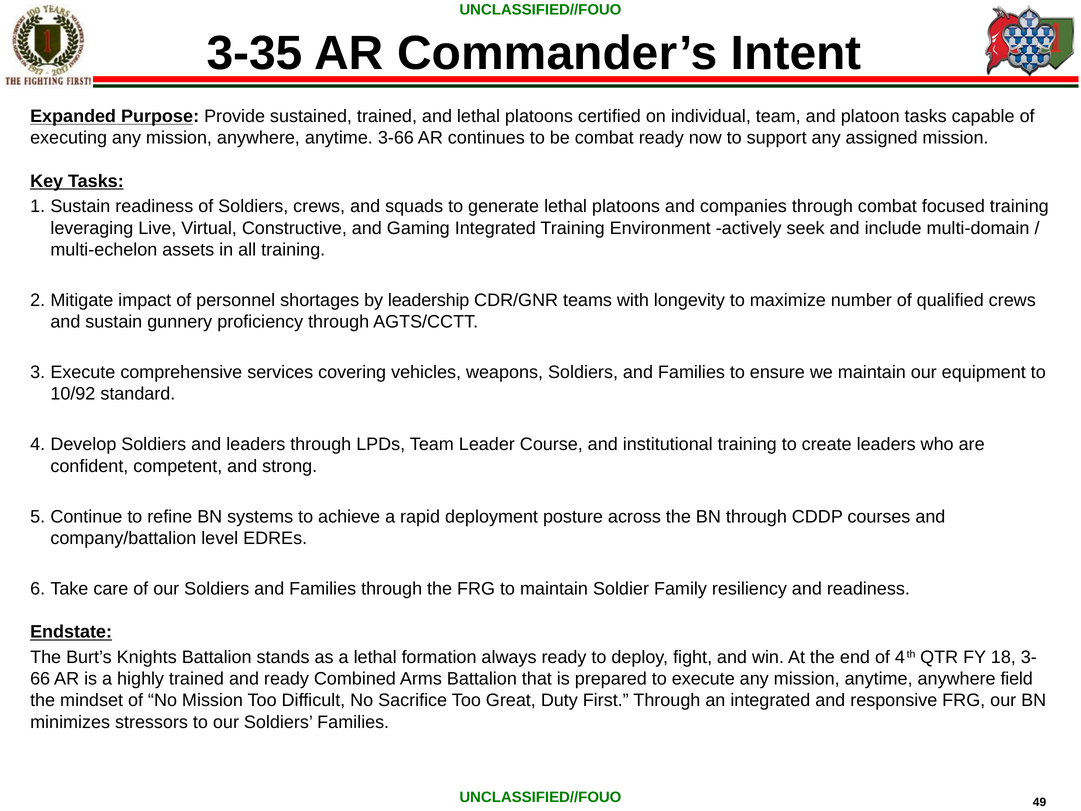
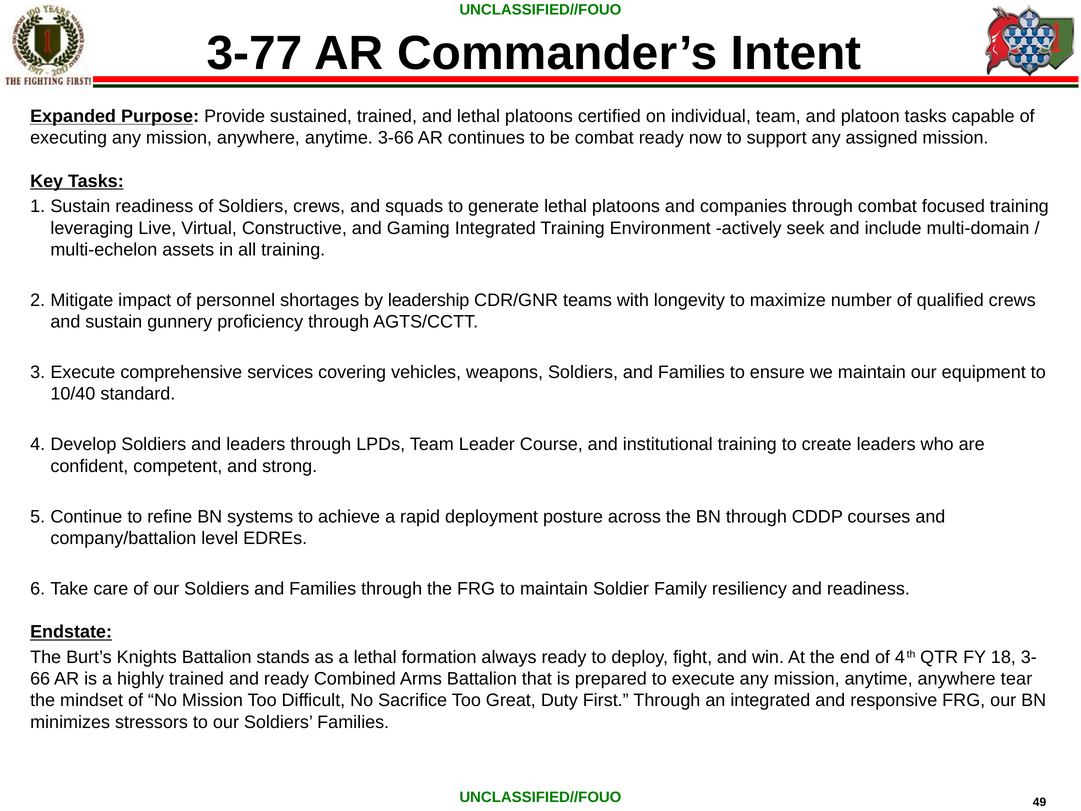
3-35: 3-35 -> 3-77
10/92: 10/92 -> 10/40
field: field -> tear
